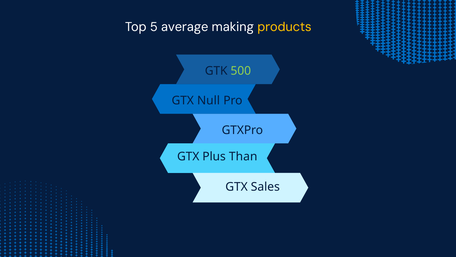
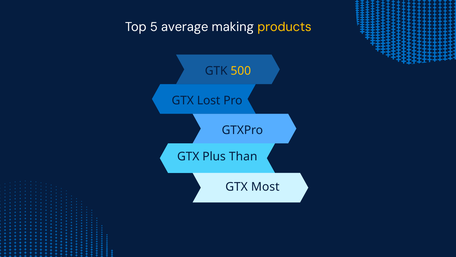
500 colour: light green -> yellow
Null: Null -> Lost
Sales: Sales -> Most
